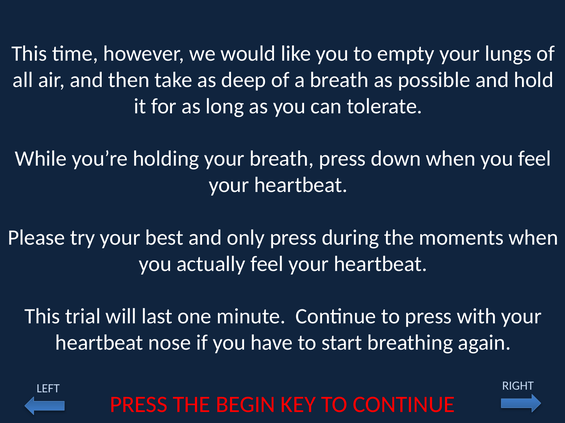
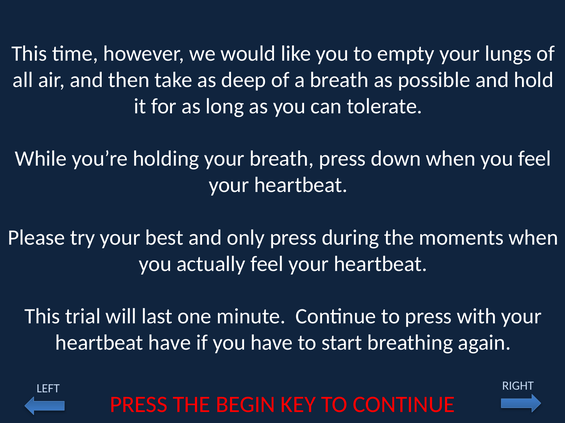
heartbeat nose: nose -> have
